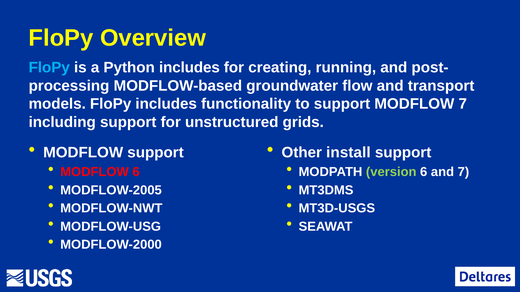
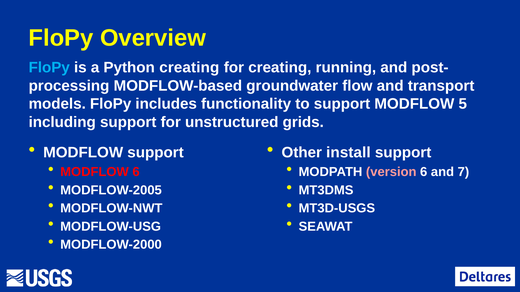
Python includes: includes -> creating
MODFLOW 7: 7 -> 5
version colour: light green -> pink
